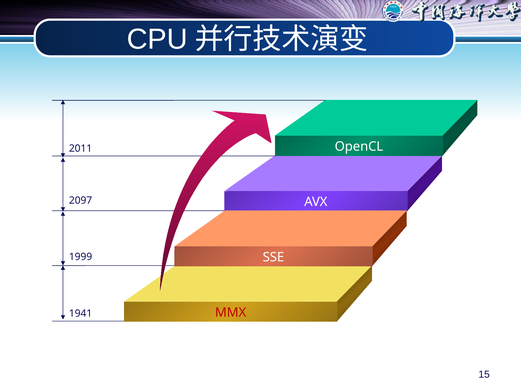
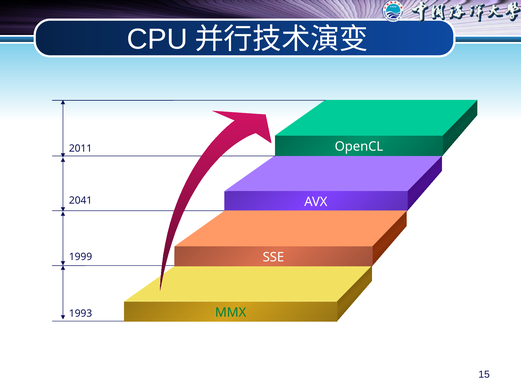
2097: 2097 -> 2041
MMX colour: red -> green
1941: 1941 -> 1993
